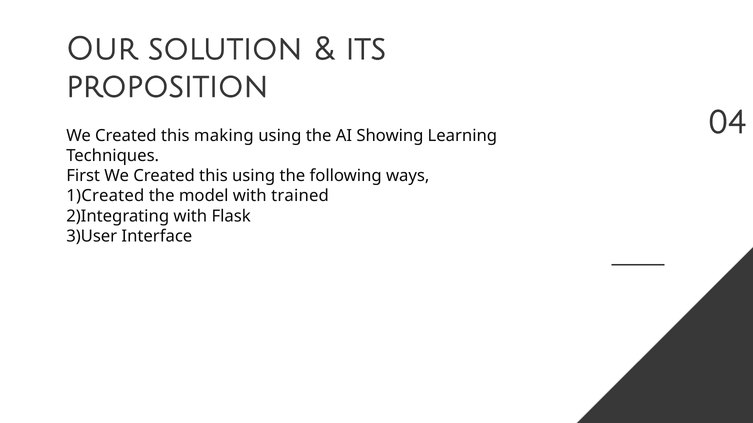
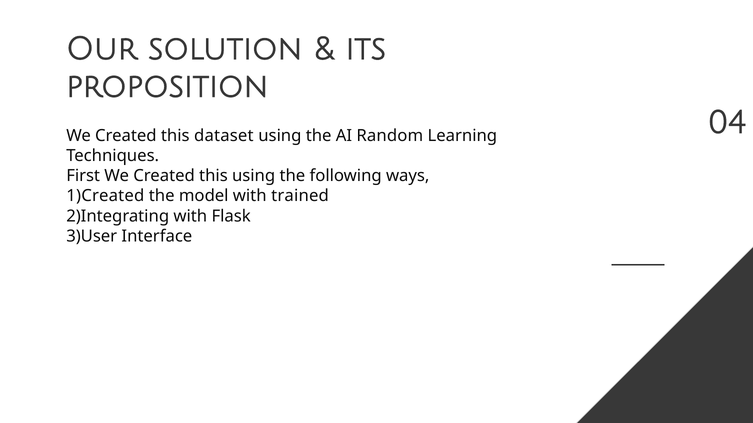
making: making -> dataset
Showing: Showing -> Random
